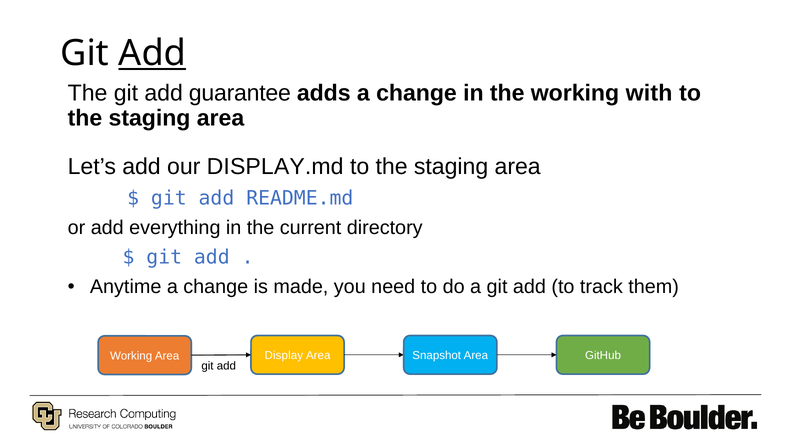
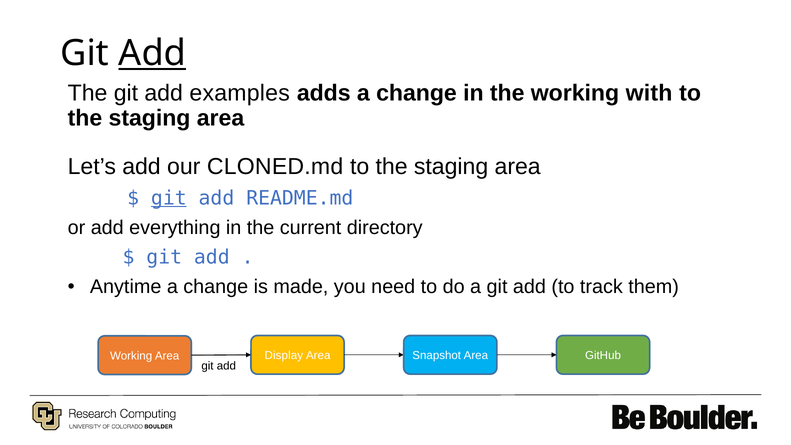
guarantee: guarantee -> examples
DISPLAY.md: DISPLAY.md -> CLONED.md
git at (169, 198) underline: none -> present
